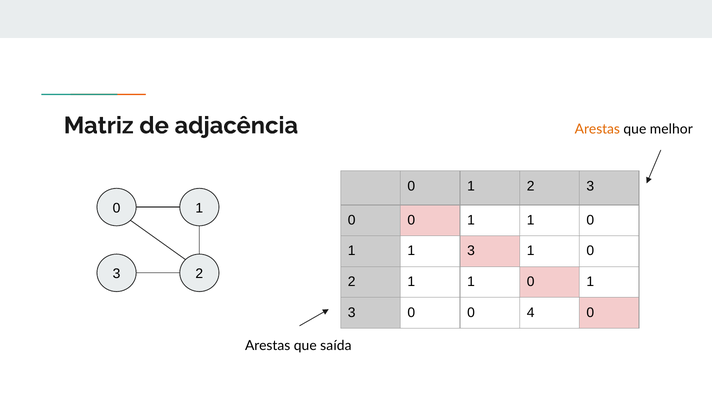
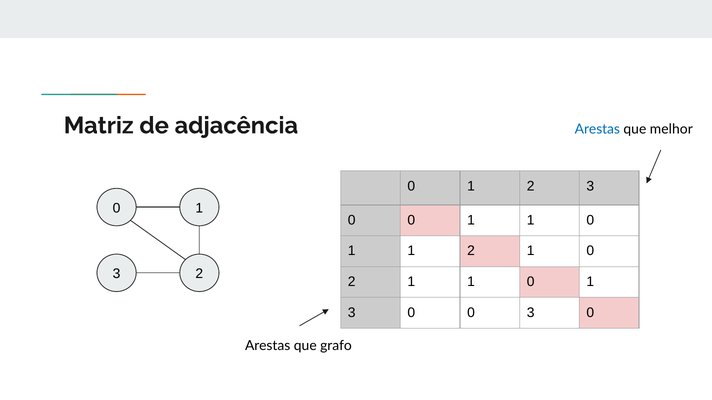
Arestas at (597, 130) colour: orange -> blue
1 1 3: 3 -> 2
0 4: 4 -> 3
saída: saída -> grafo
